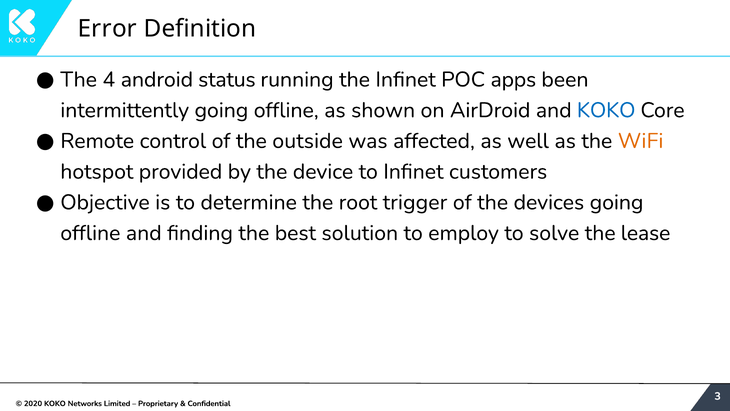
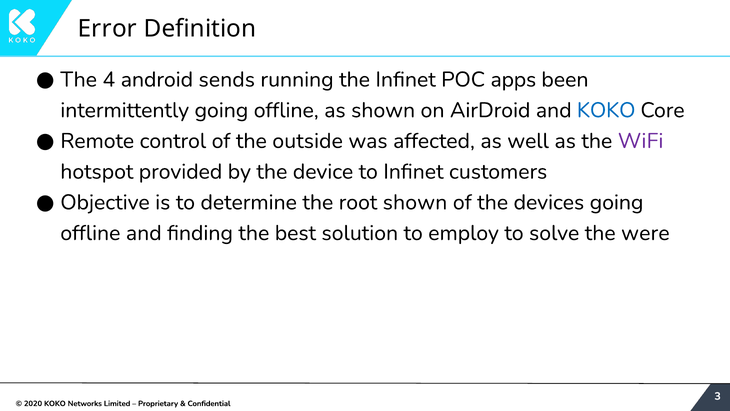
status: status -> sends
WiFi colour: orange -> purple
root trigger: trigger -> shown
lease: lease -> were
